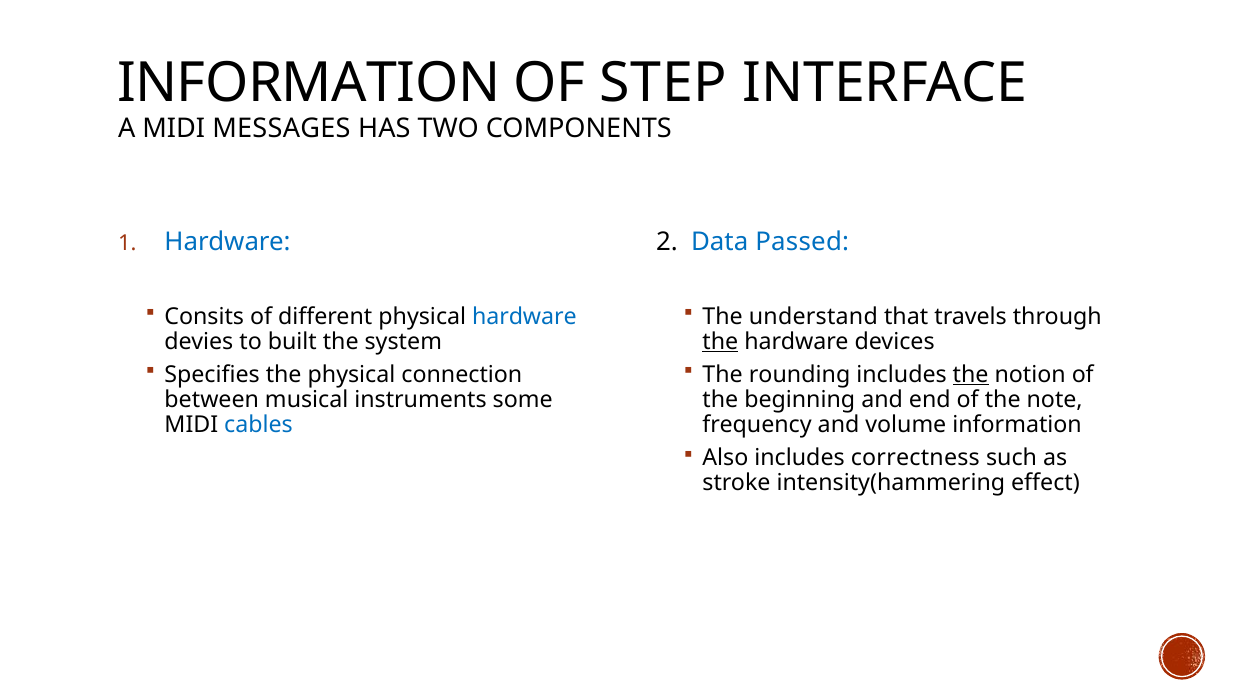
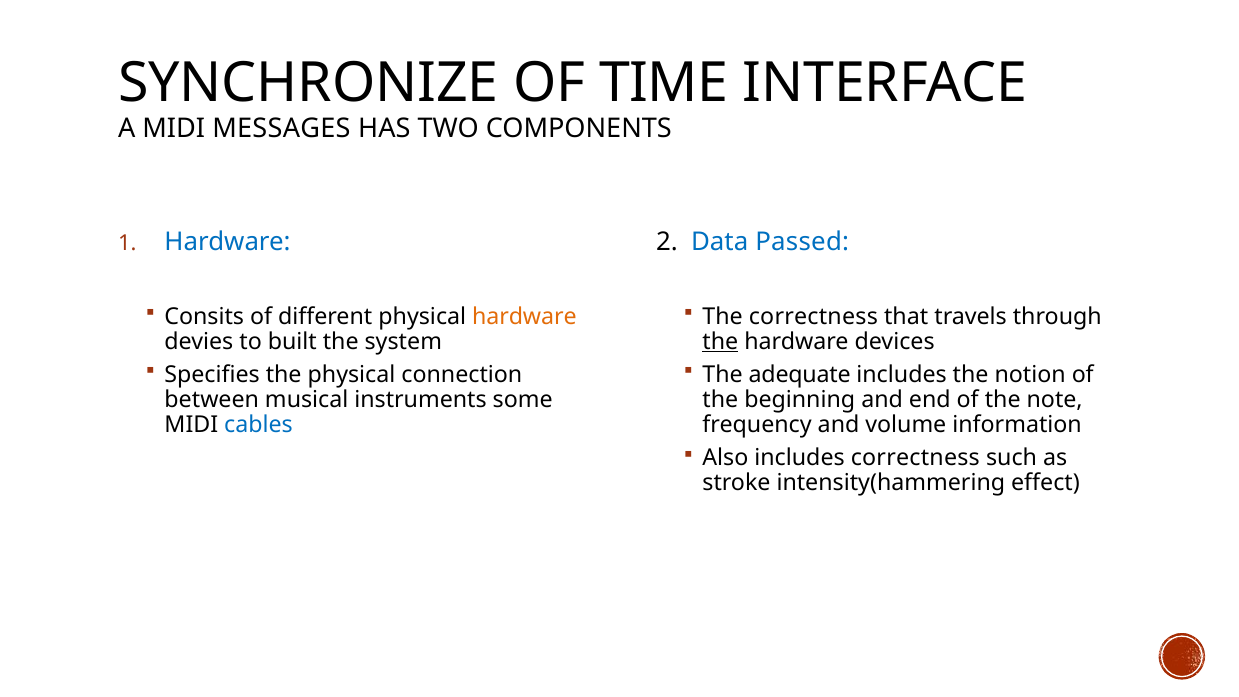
INFORMATION at (309, 83): INFORMATION -> SYNCHRONIZE
STEP: STEP -> TIME
hardware at (524, 316) colour: blue -> orange
The understand: understand -> correctness
rounding: rounding -> adequate
the at (971, 374) underline: present -> none
